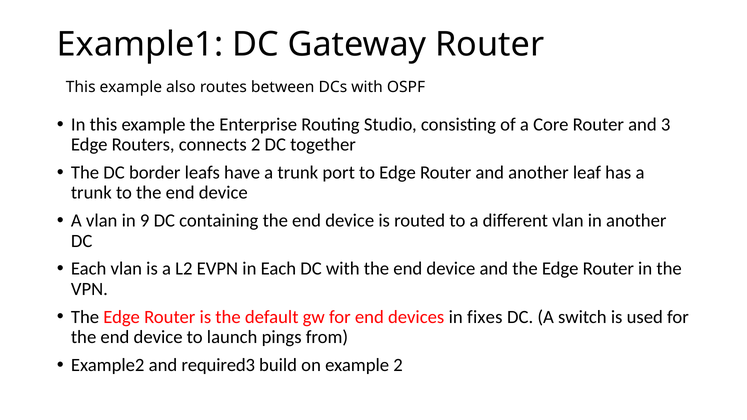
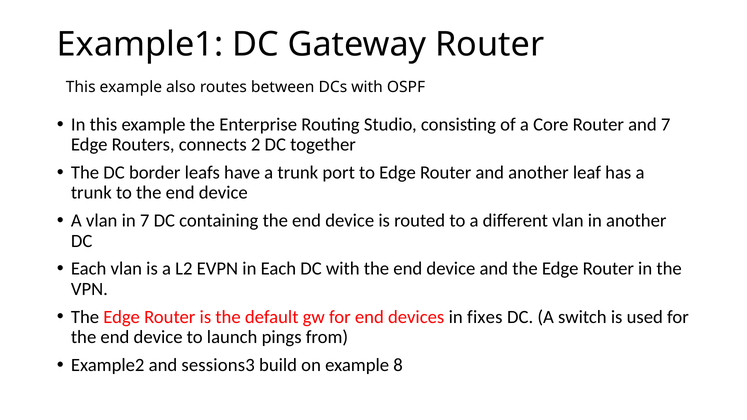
and 3: 3 -> 7
in 9: 9 -> 7
required3: required3 -> sessions3
example 2: 2 -> 8
